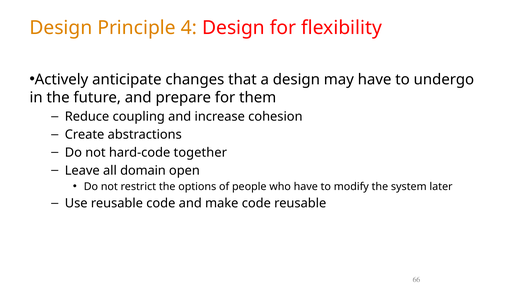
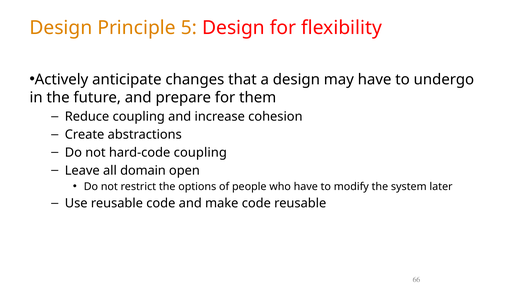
4: 4 -> 5
hard-code together: together -> coupling
